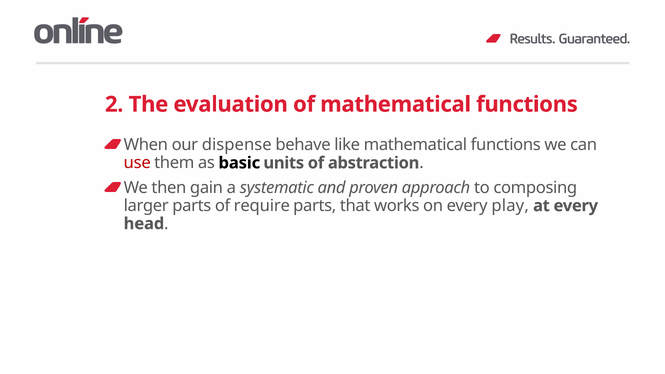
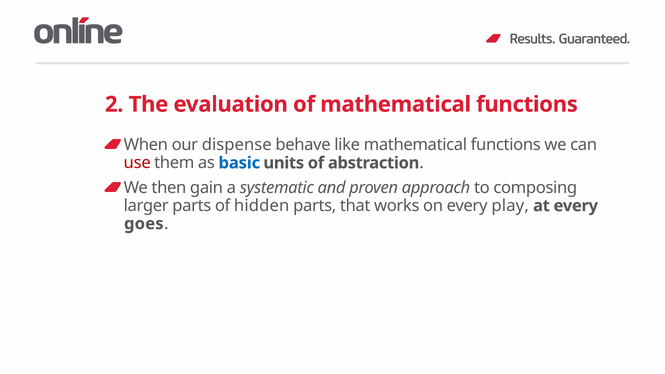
basic colour: black -> blue
require: require -> hidden
head: head -> goes
